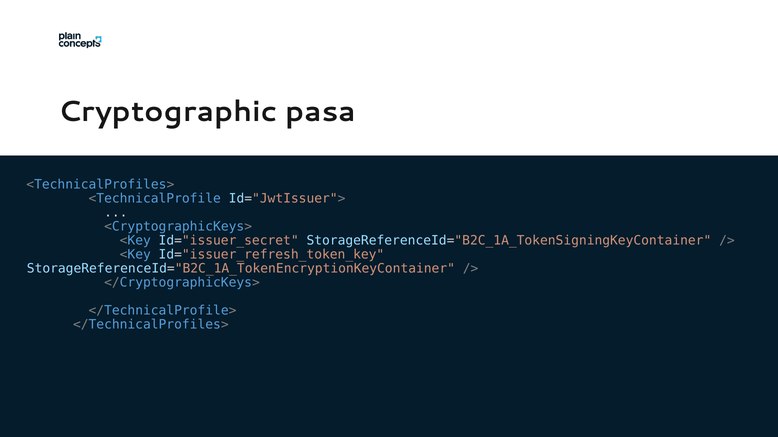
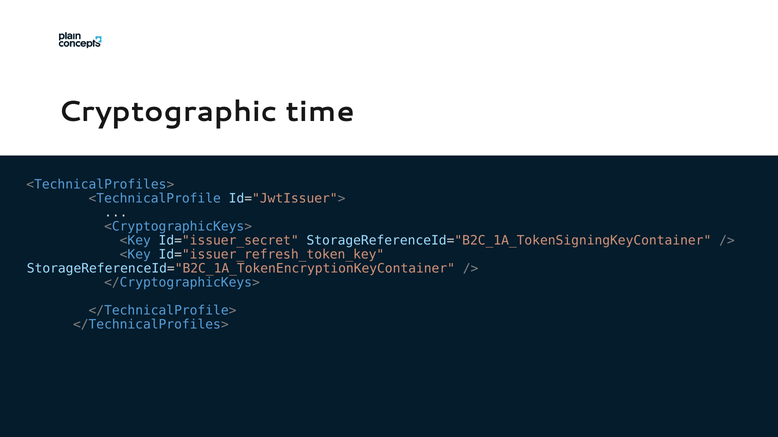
pasa: pasa -> time
